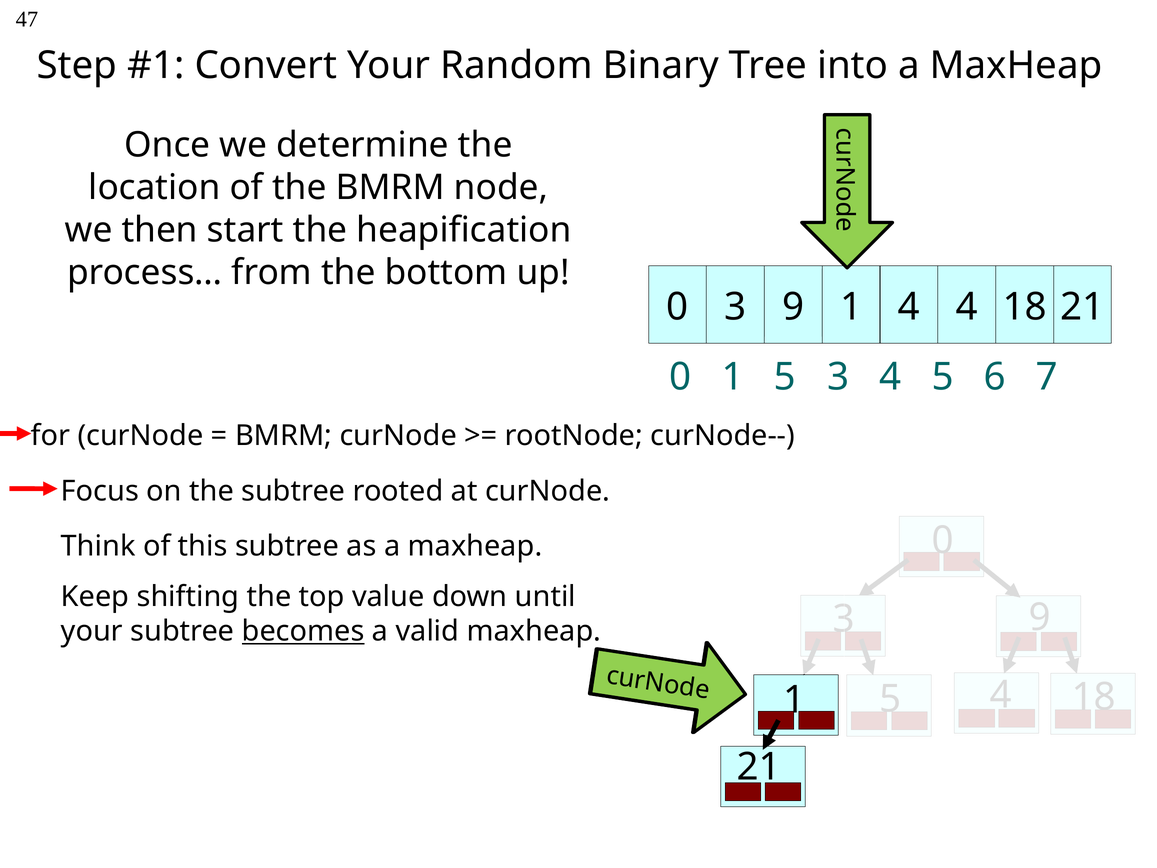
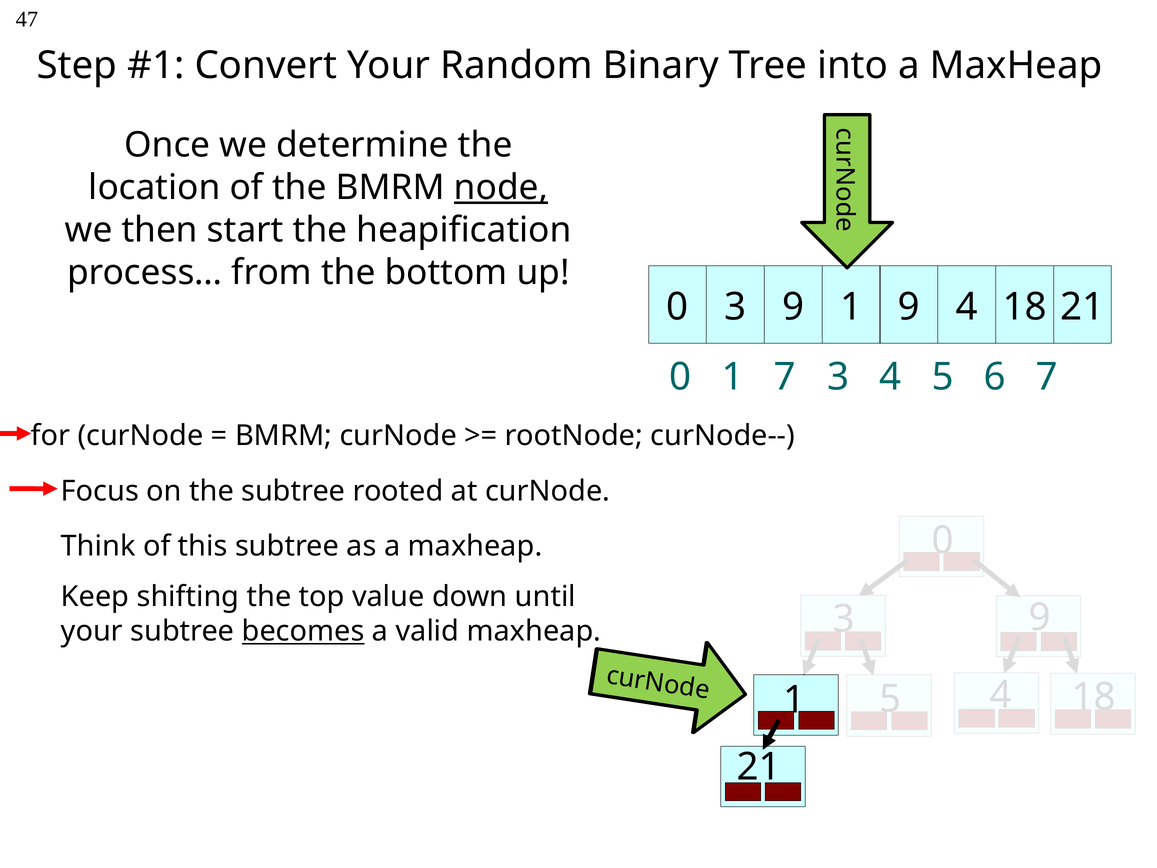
node underline: none -> present
9 4: 4 -> 9
1 5: 5 -> 7
